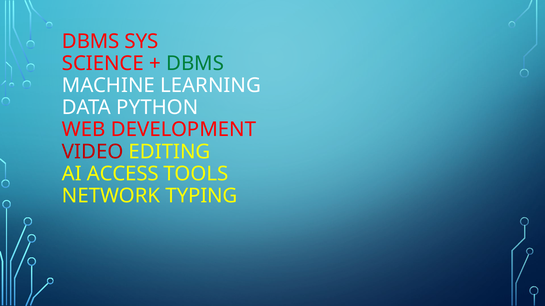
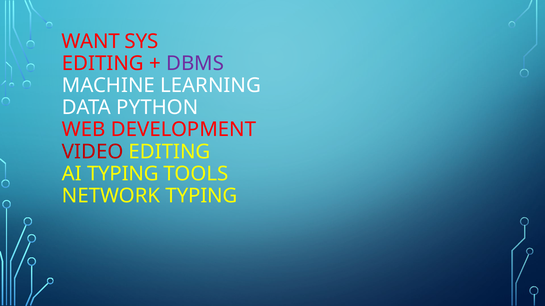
DBMS at (91, 42): DBMS -> WANT
SCIENCE at (103, 64): SCIENCE -> EDITING
DBMS at (195, 64) colour: green -> purple
AI ACCESS: ACCESS -> TYPING
